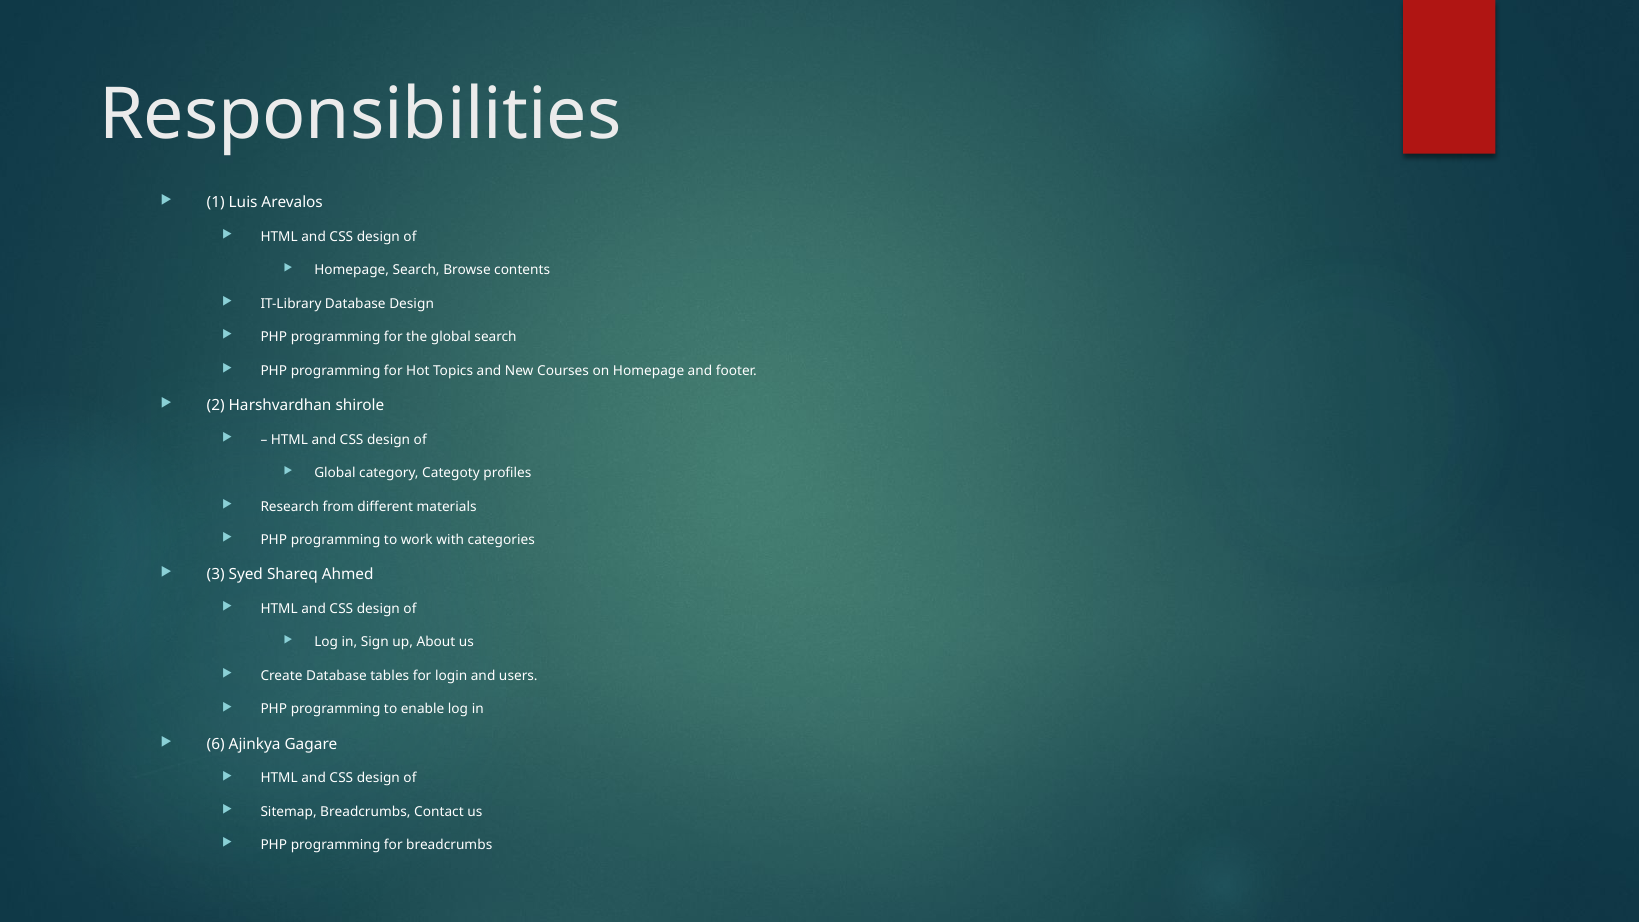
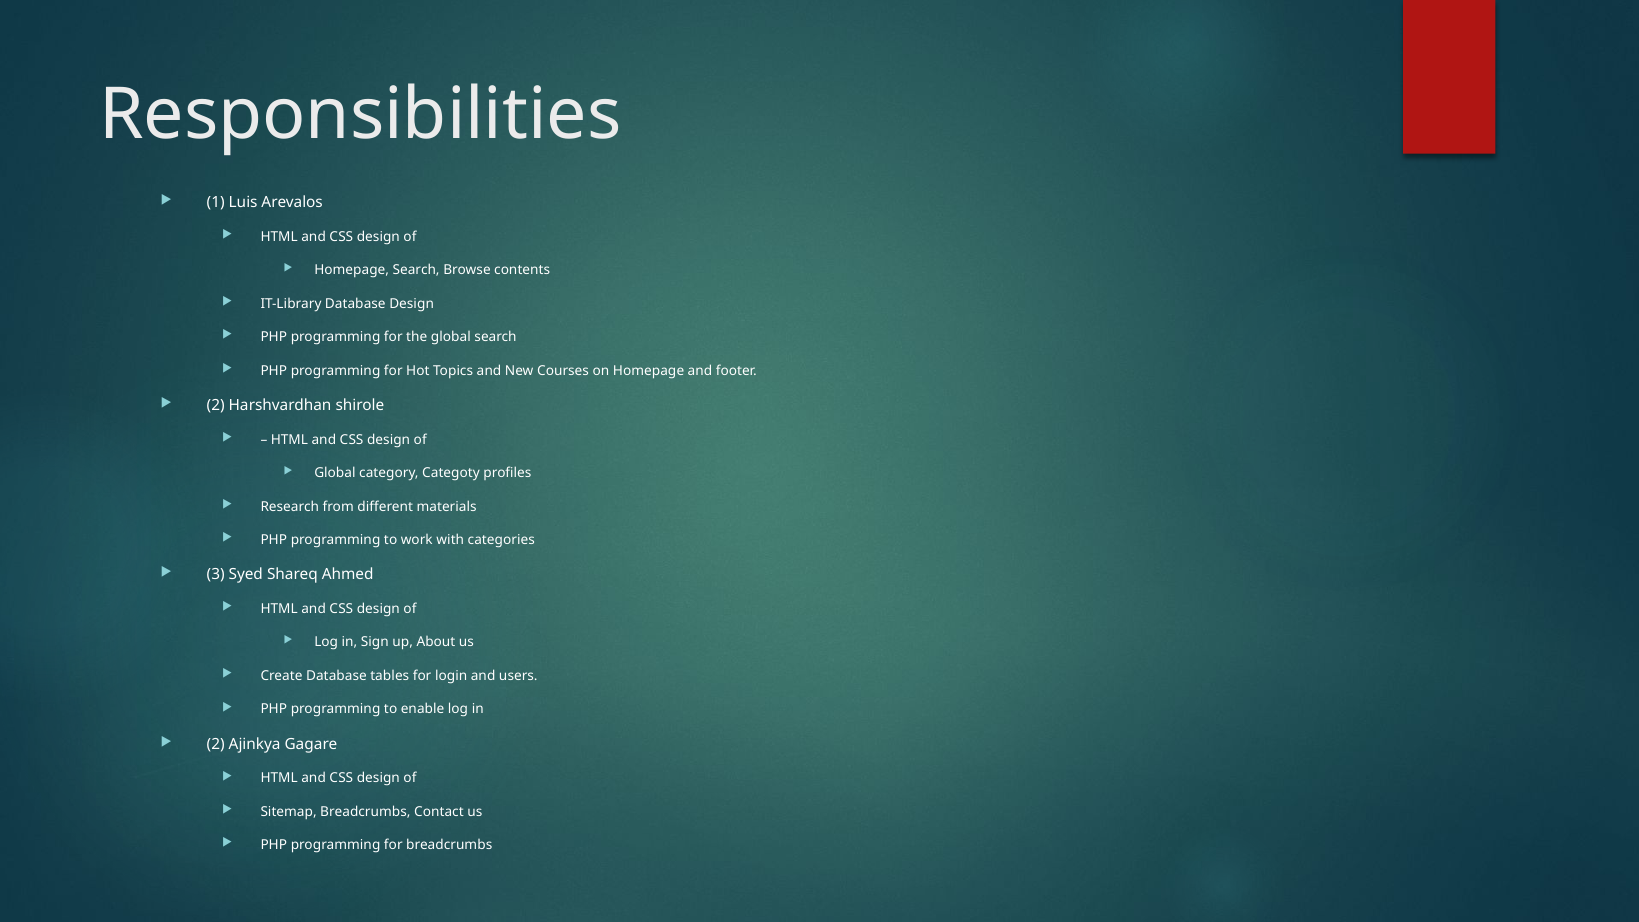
6 at (216, 744): 6 -> 2
